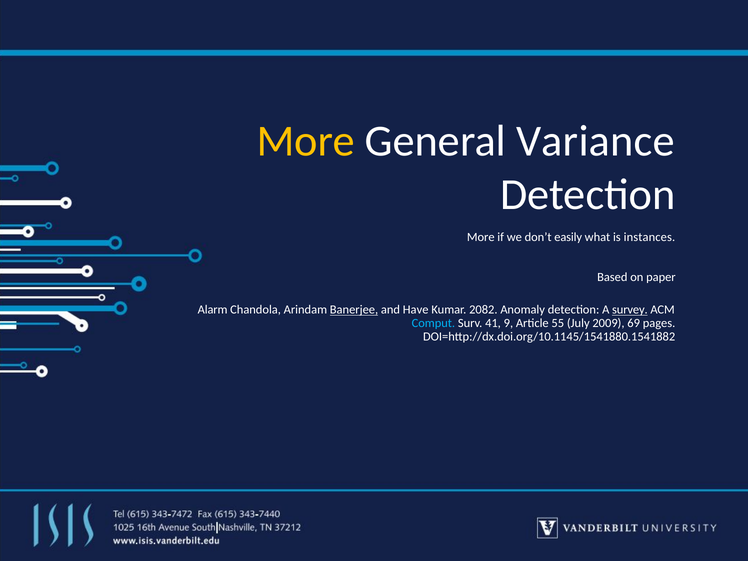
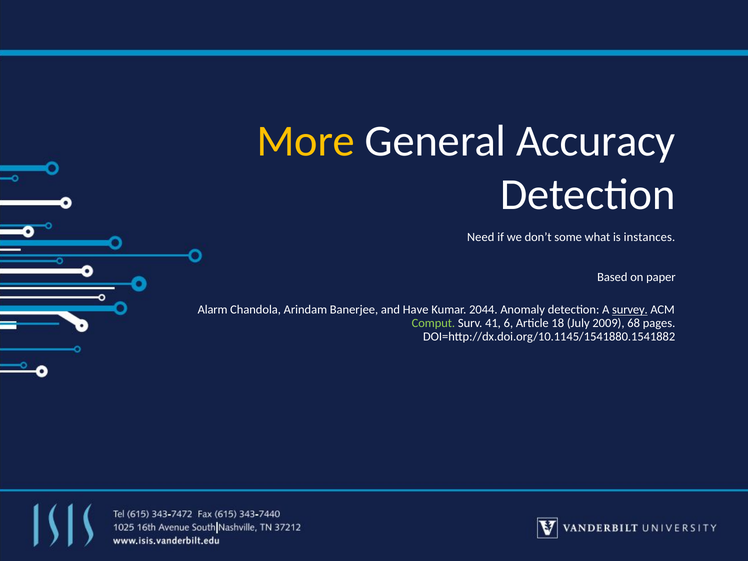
Variance: Variance -> Accuracy
More at (481, 237): More -> Need
easily: easily -> some
Banerjee underline: present -> none
2082: 2082 -> 2044
Comput colour: light blue -> light green
9: 9 -> 6
55: 55 -> 18
69: 69 -> 68
